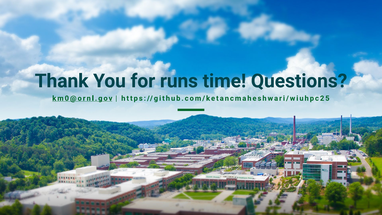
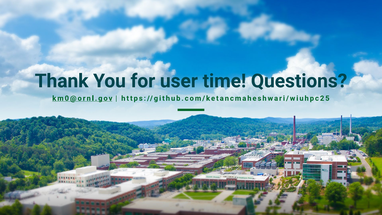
runs: runs -> user
